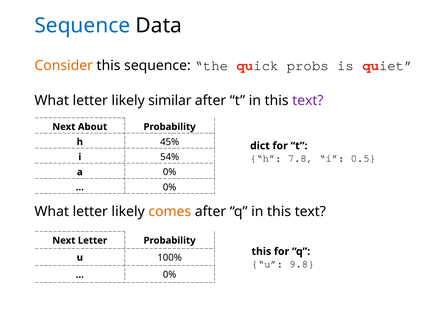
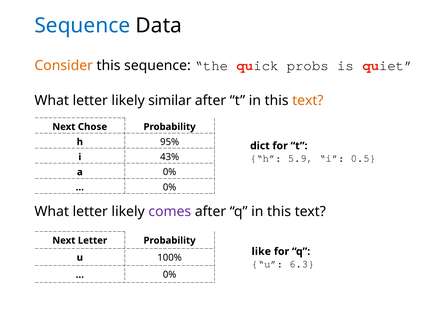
text at (308, 101) colour: purple -> orange
About: About -> Chose
45%: 45% -> 95%
7.8: 7.8 -> 5.9
54%: 54% -> 43%
comes colour: orange -> purple
this at (261, 252): this -> like
9.8: 9.8 -> 6.3
